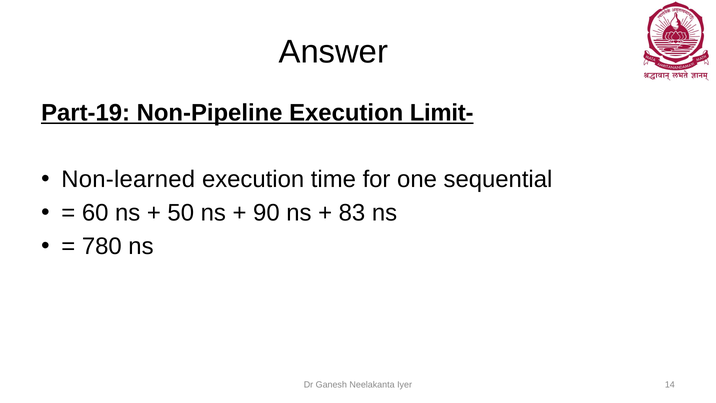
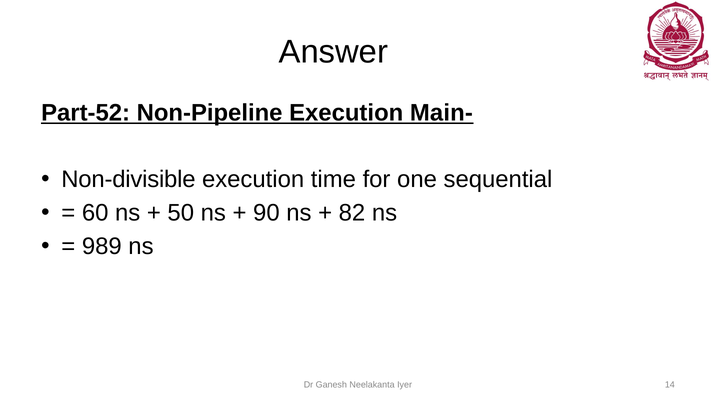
Part-19: Part-19 -> Part-52
Limit-: Limit- -> Main-
Non-learned: Non-learned -> Non-divisible
83: 83 -> 82
780: 780 -> 989
